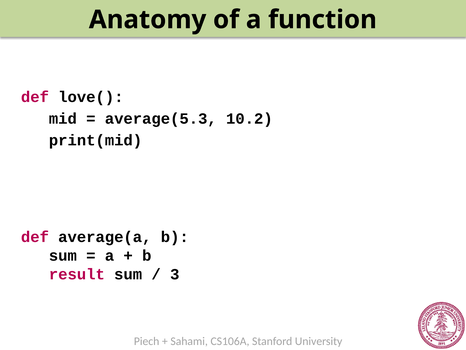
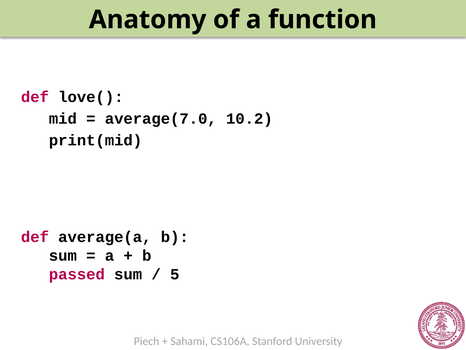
average(5.3: average(5.3 -> average(7.0
result: result -> passed
3: 3 -> 5
